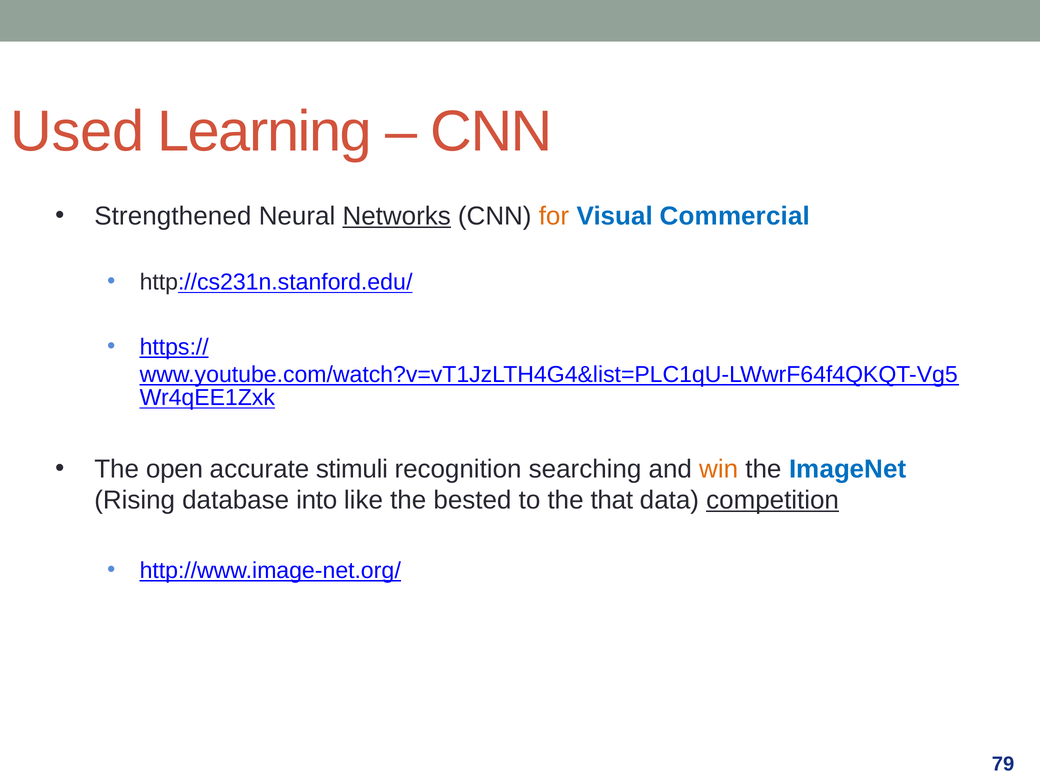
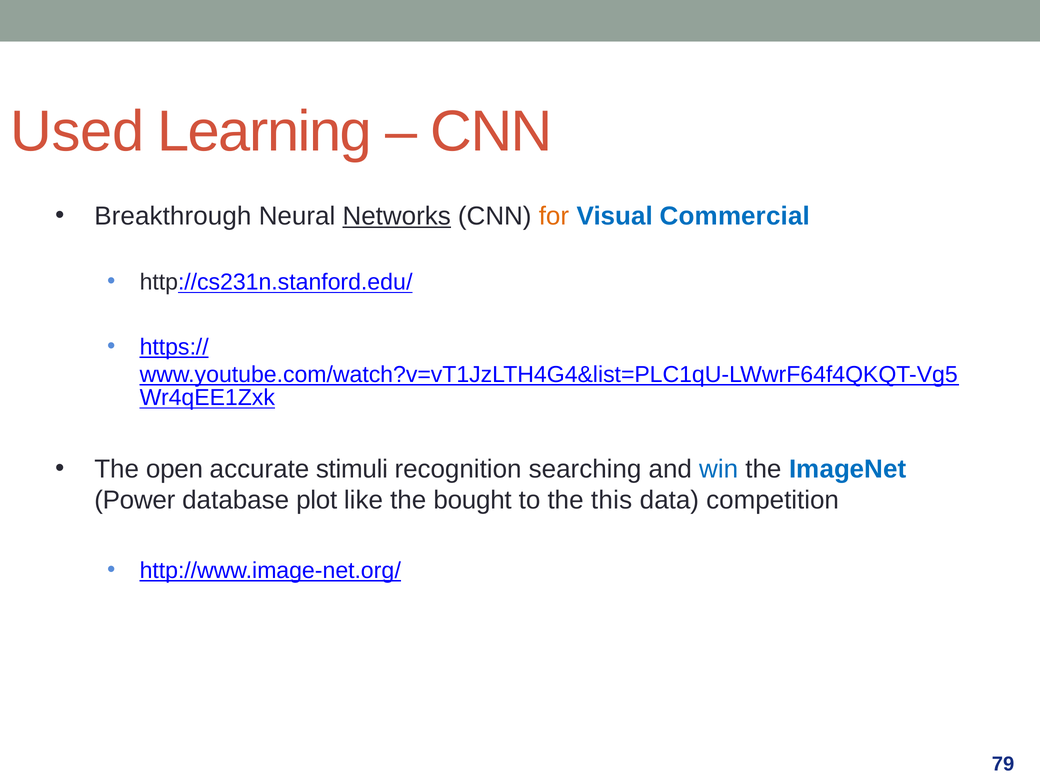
Strengthened: Strengthened -> Breakthrough
win colour: orange -> blue
Rising: Rising -> Power
into: into -> plot
bested: bested -> bought
that: that -> this
competition underline: present -> none
